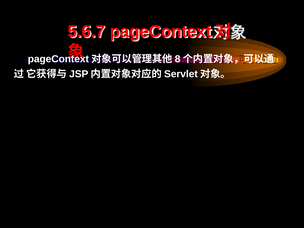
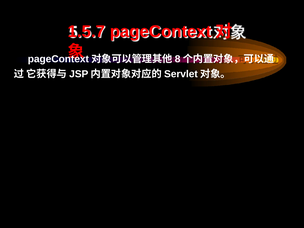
5.6.7: 5.6.7 -> 1.5.7
